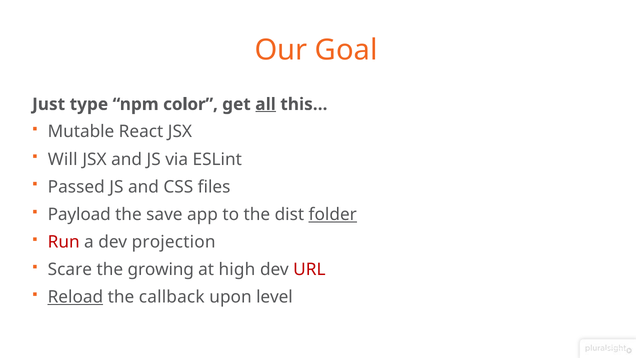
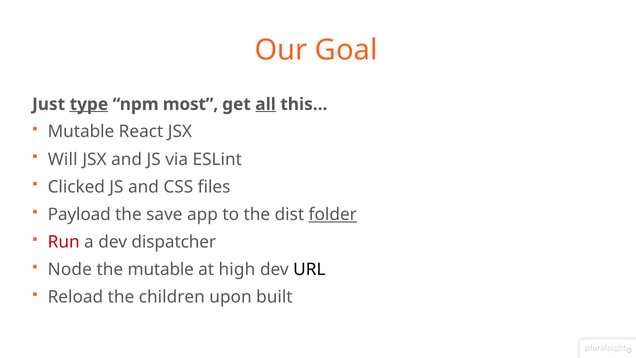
type underline: none -> present
color: color -> most
Passed: Passed -> Clicked
projection: projection -> dispatcher
Scare: Scare -> Node
the growing: growing -> mutable
URL colour: red -> black
Reload underline: present -> none
callback: callback -> children
level: level -> built
